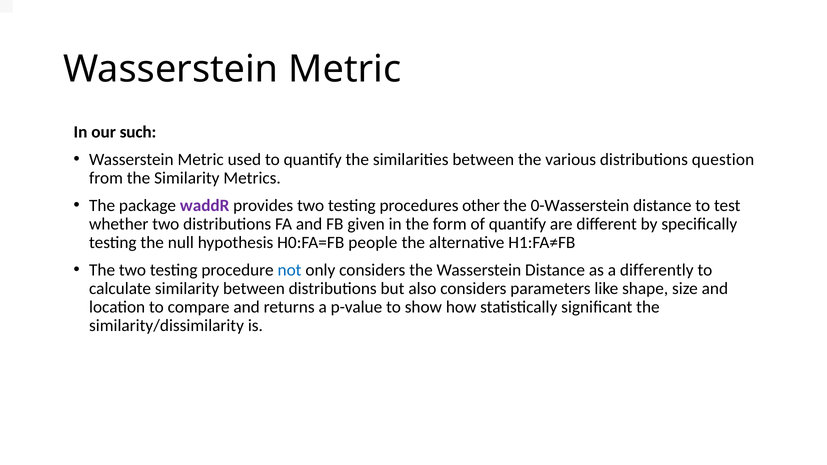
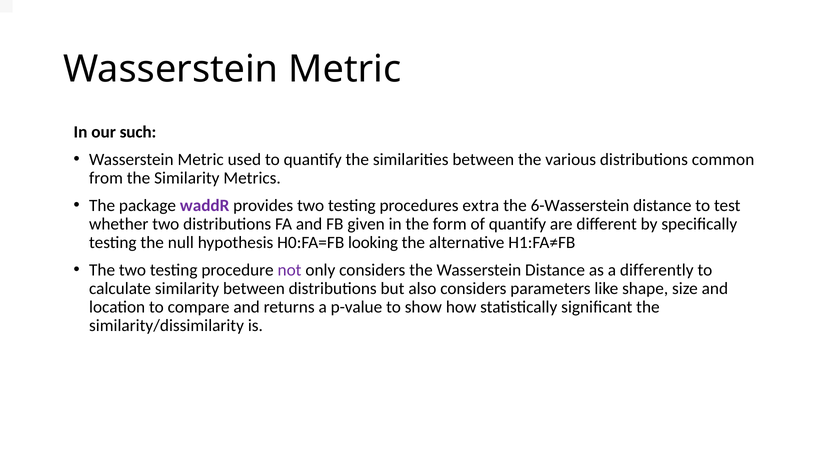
question: question -> common
other: other -> extra
0-Wasserstein: 0-Wasserstein -> 6-Wasserstein
people: people -> looking
not colour: blue -> purple
